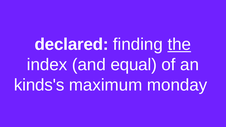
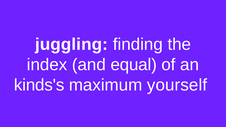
declared: declared -> juggling
the underline: present -> none
monday: monday -> yourself
